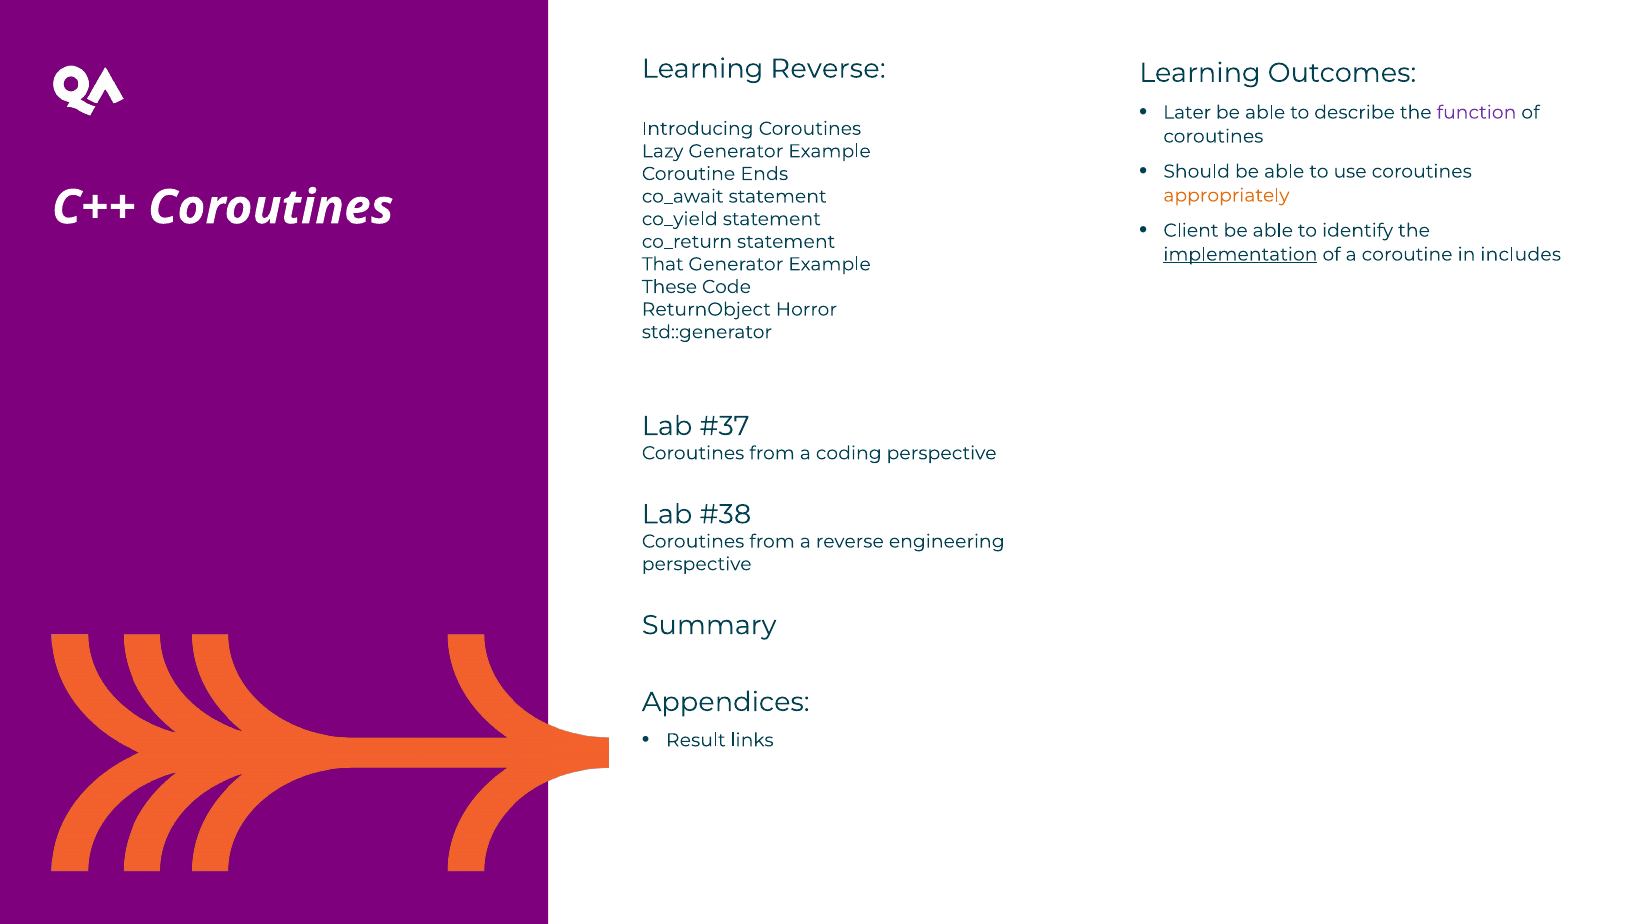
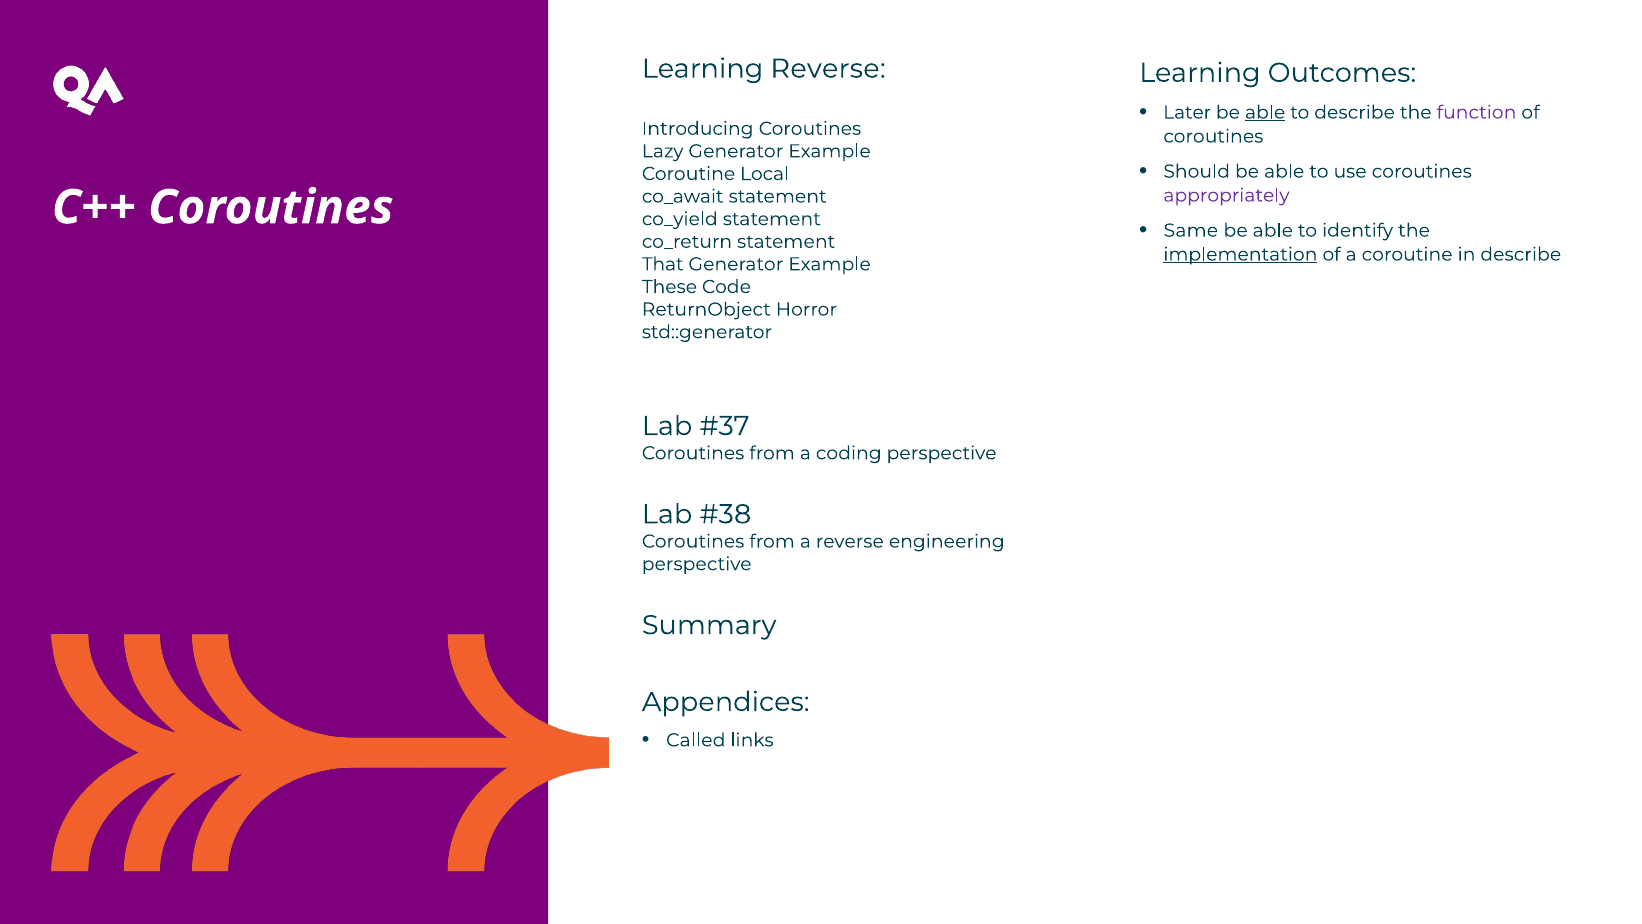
able at (1265, 112) underline: none -> present
Ends: Ends -> Local
appropriately colour: orange -> purple
Client: Client -> Same
in includes: includes -> describe
Result: Result -> Called
